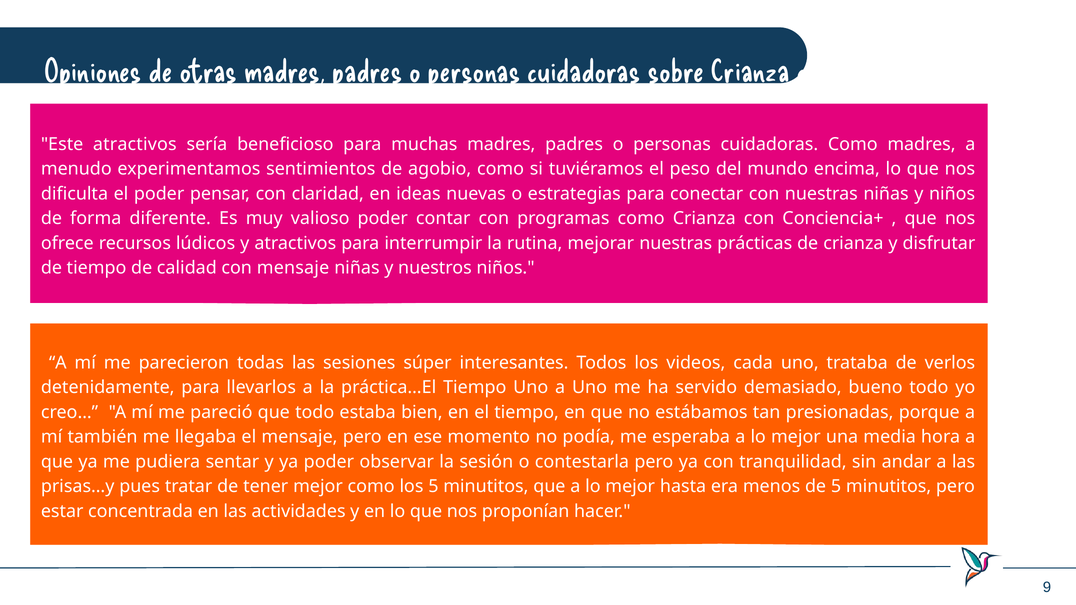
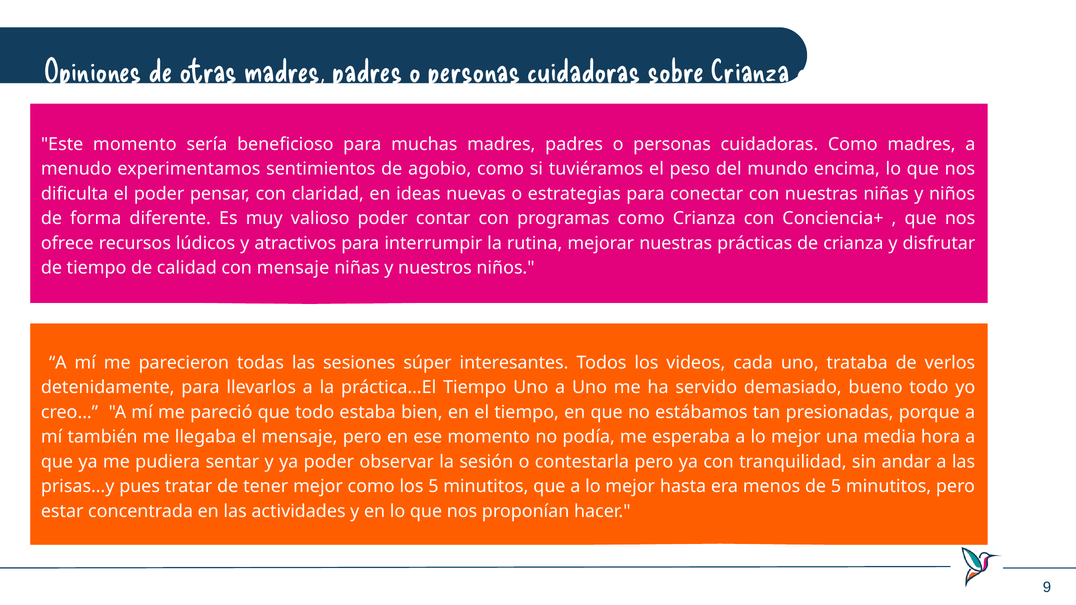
Este atractivos: atractivos -> momento
